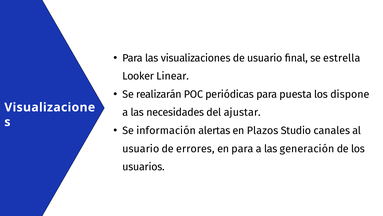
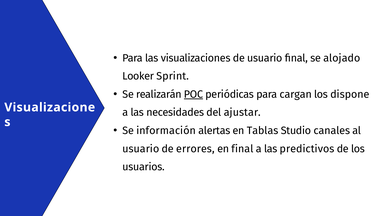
estrella: estrella -> alojado
Linear: Linear -> Sprint
POC underline: none -> present
puesta: puesta -> cargan
Plazos: Plazos -> Tablas
en para: para -> final
generación: generación -> predictivos
